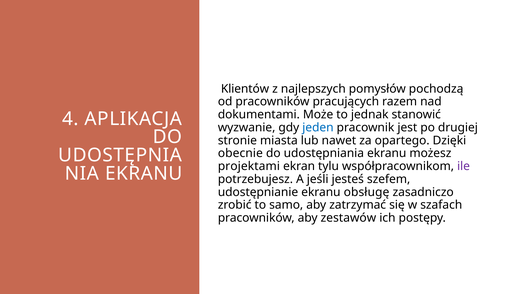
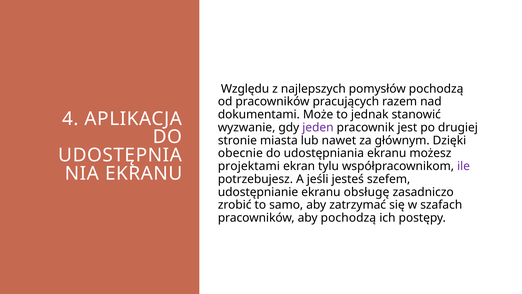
Klientów: Klientów -> Względu
jeden colour: blue -> purple
opartego: opartego -> głównym
aby zestawów: zestawów -> pochodzą
